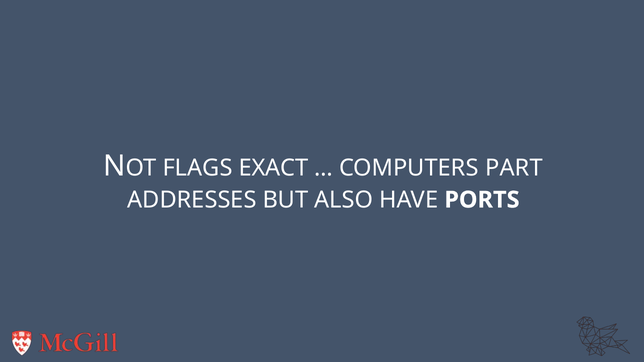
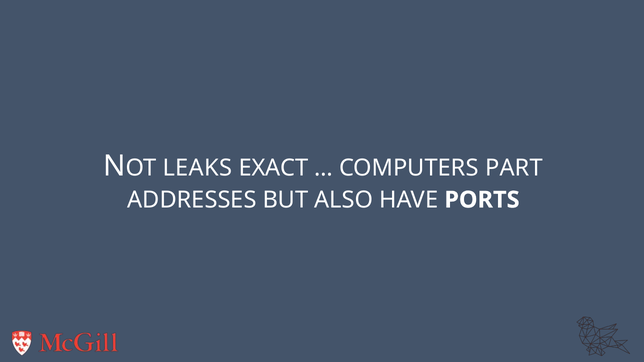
FLAGS: FLAGS -> LEAKS
